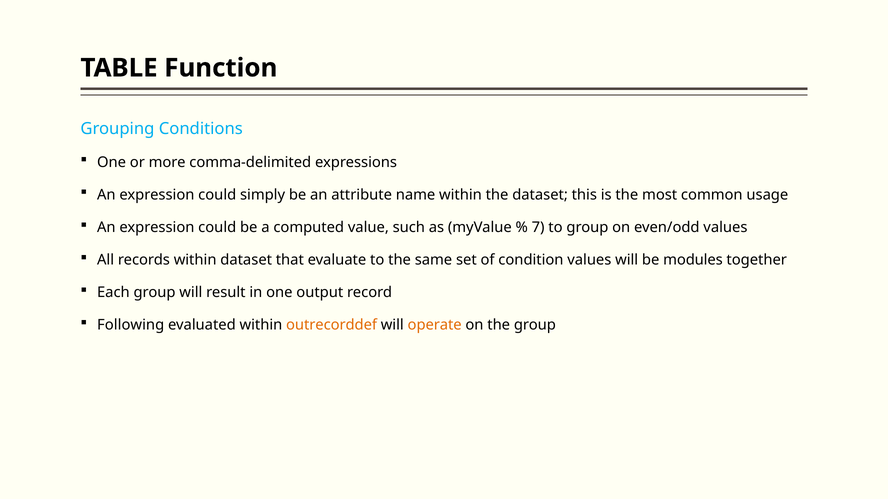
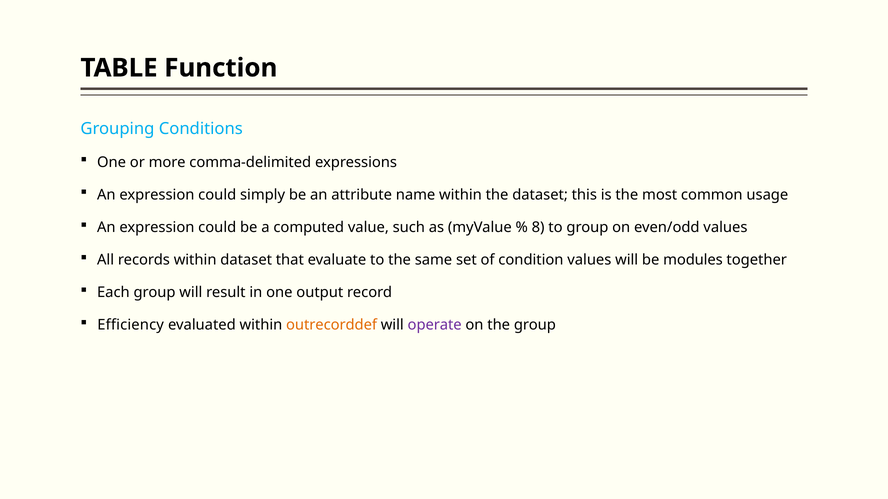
7: 7 -> 8
Following: Following -> Efficiency
operate colour: orange -> purple
